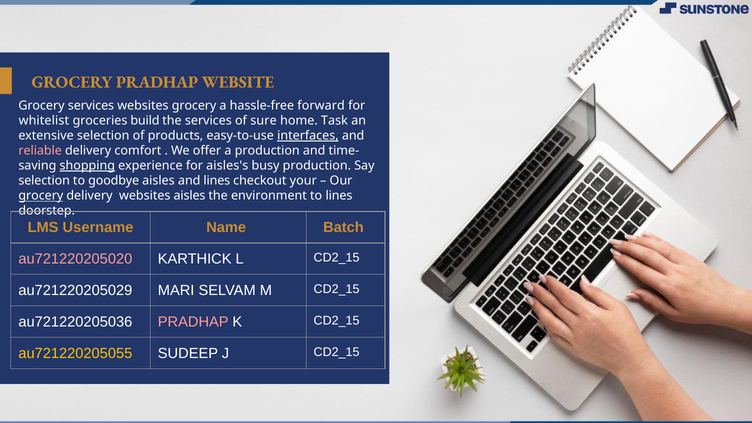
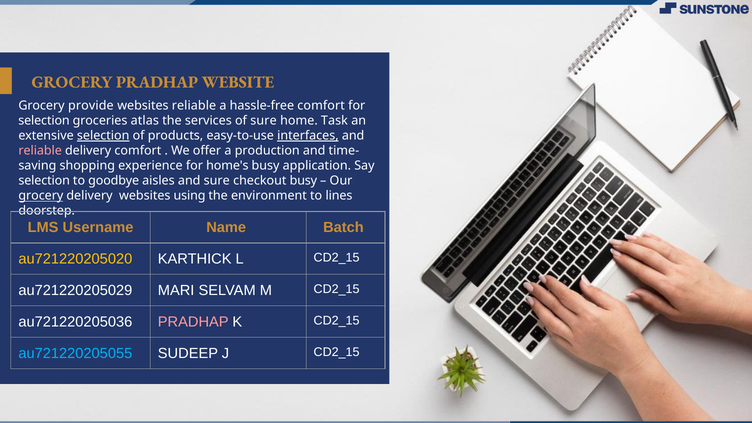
Grocery services: services -> provide
websites grocery: grocery -> reliable
hassle-free forward: forward -> comfort
whitelist at (44, 121): whitelist -> selection
build: build -> atlas
selection at (103, 136) underline: none -> present
shopping underline: present -> none
aisles's: aisles's -> home's
busy production: production -> application
and lines: lines -> sure
checkout your: your -> busy
websites aisles: aisles -> using
au721220205020 colour: pink -> yellow
au721220205055 colour: yellow -> light blue
